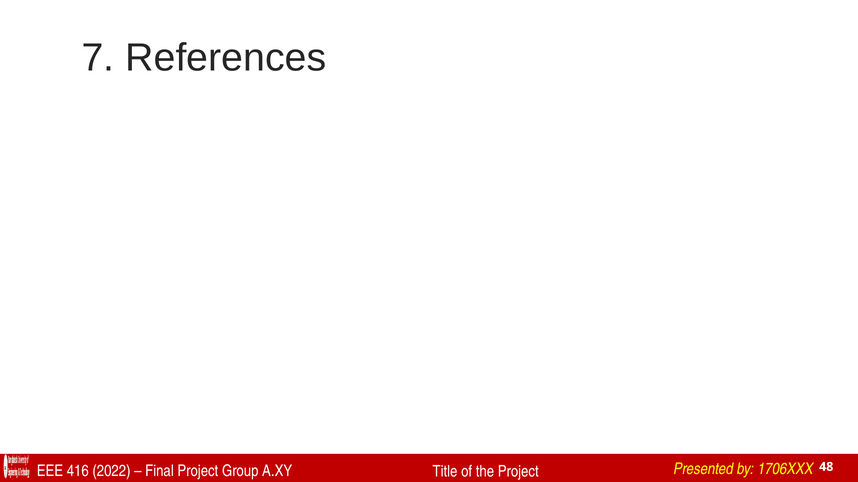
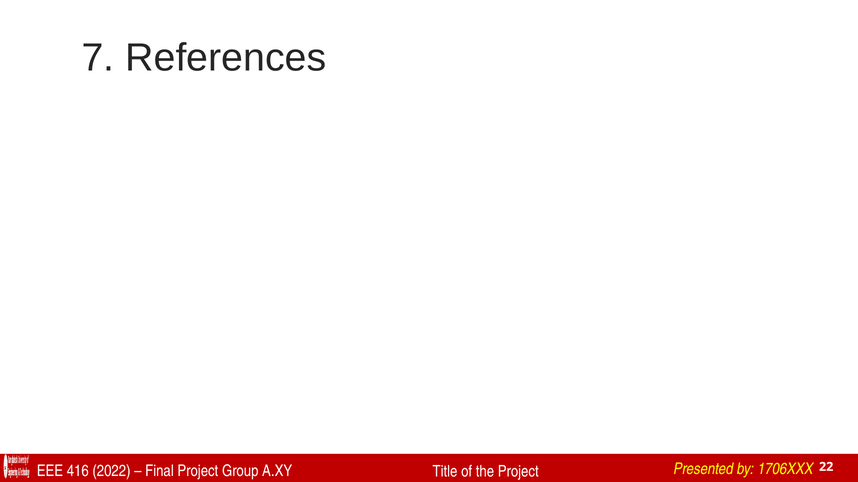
48: 48 -> 22
